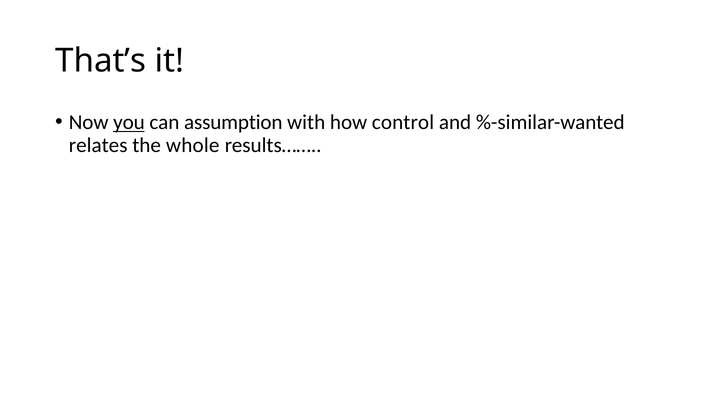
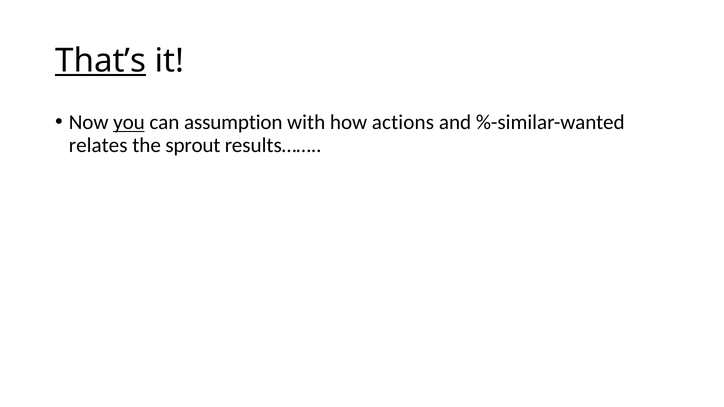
That’s underline: none -> present
control: control -> actions
whole: whole -> sprout
